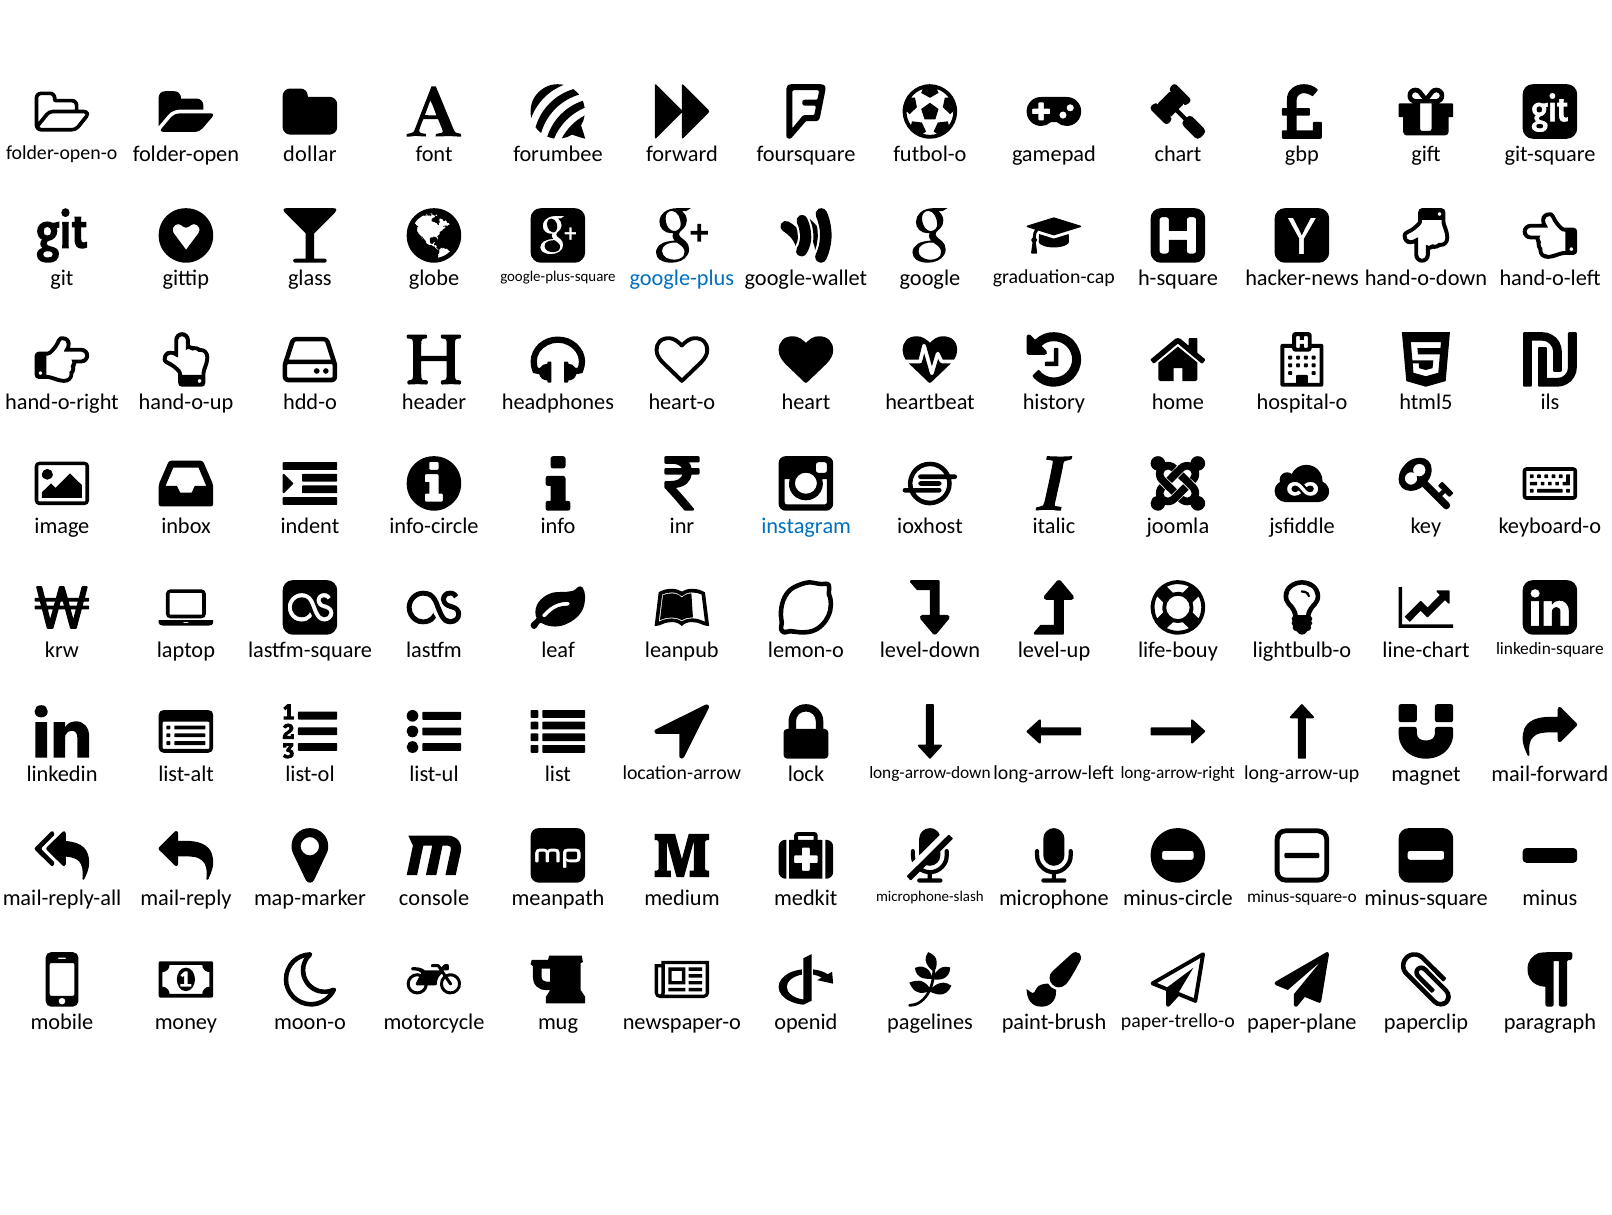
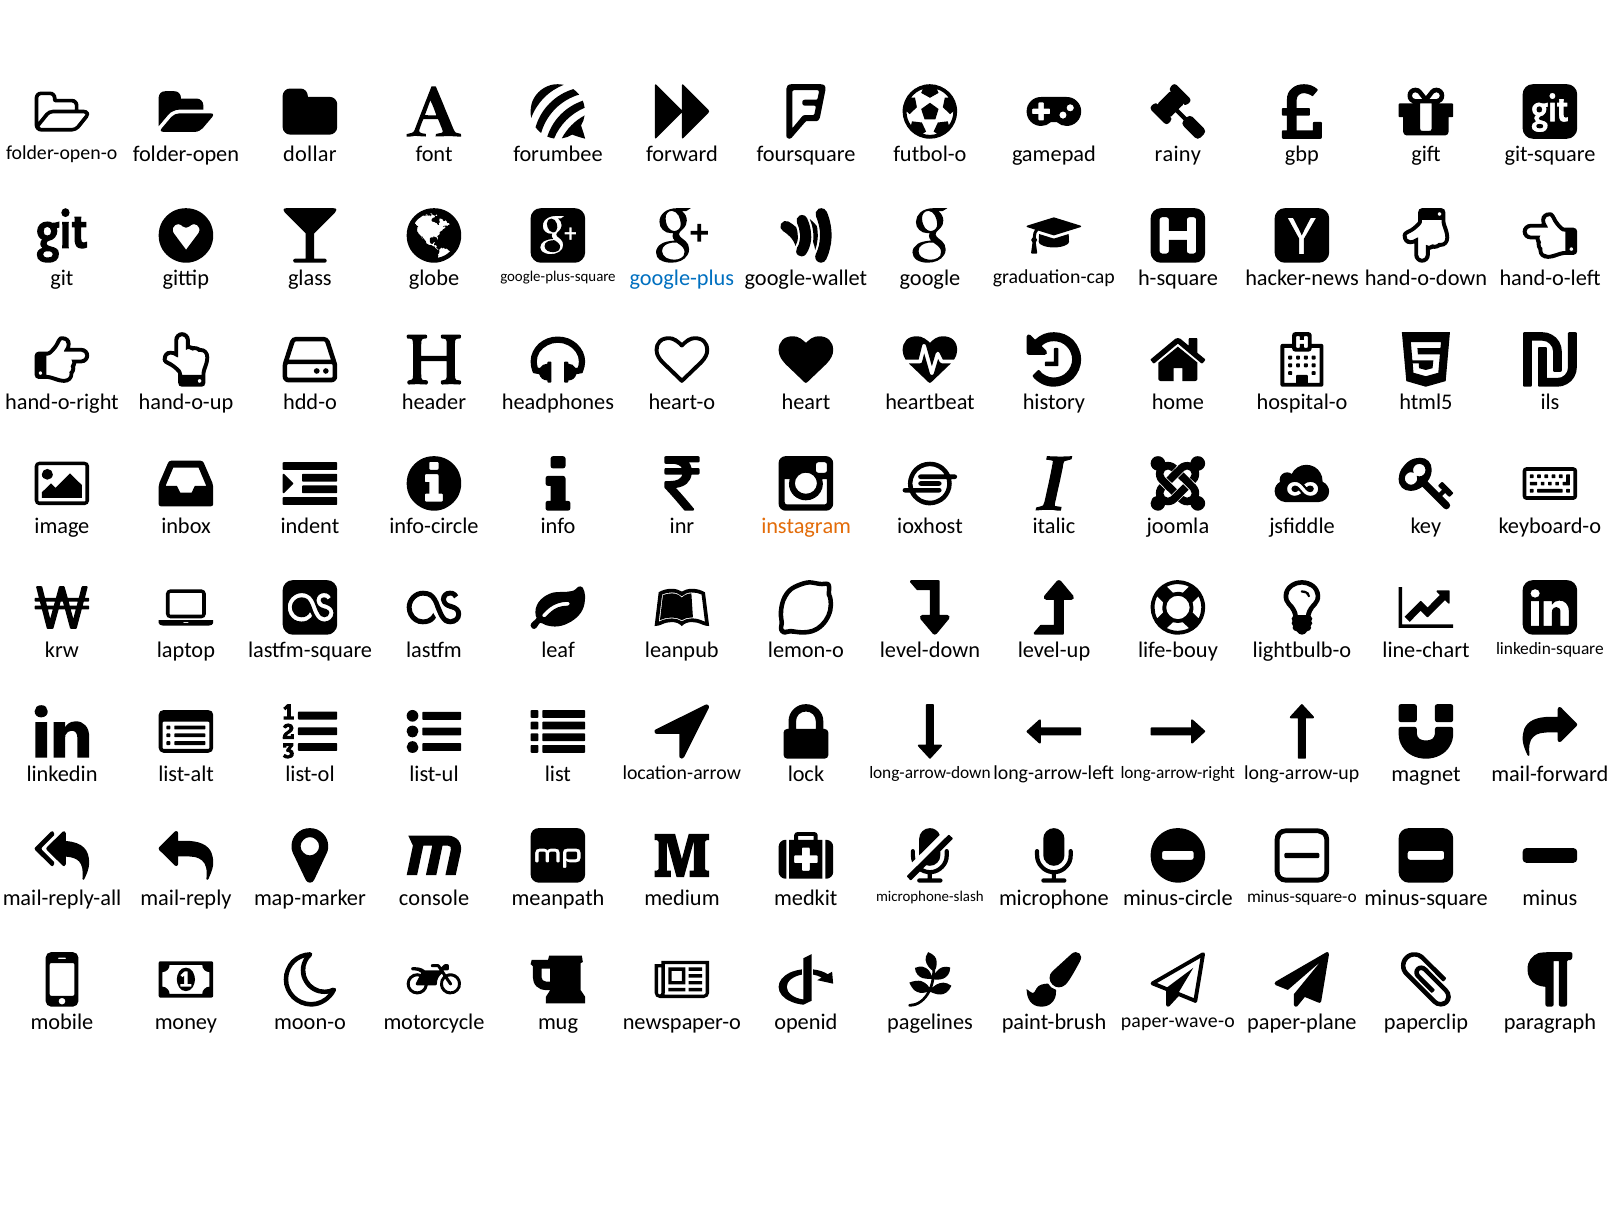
chart: chart -> rainy
instagram colour: blue -> orange
paper-trello-o: paper-trello-o -> paper-wave-o
